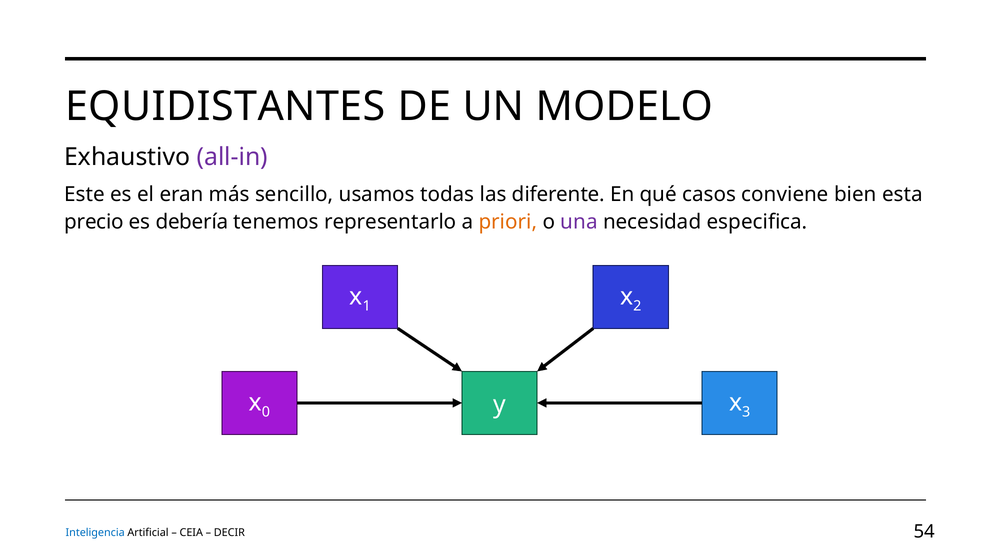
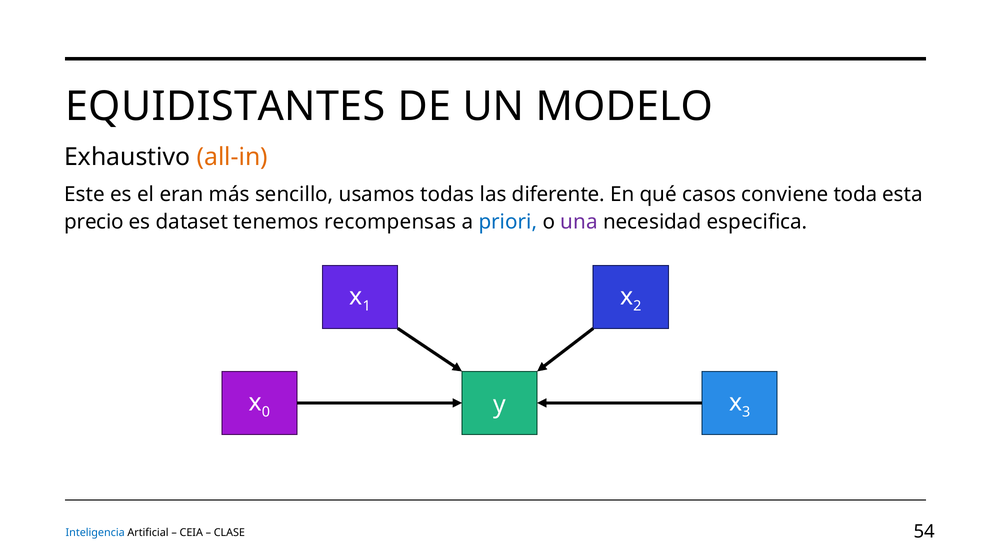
all-in colour: purple -> orange
bien: bien -> toda
debería: debería -> dataset
representarlo: representarlo -> recompensas
priori colour: orange -> blue
DECIR: DECIR -> CLASE
